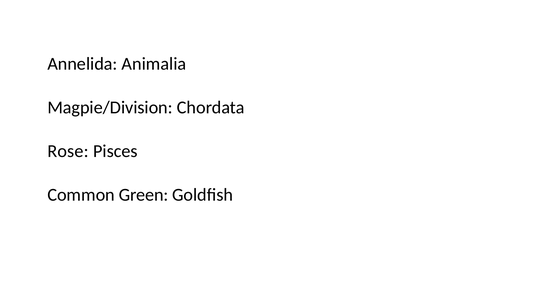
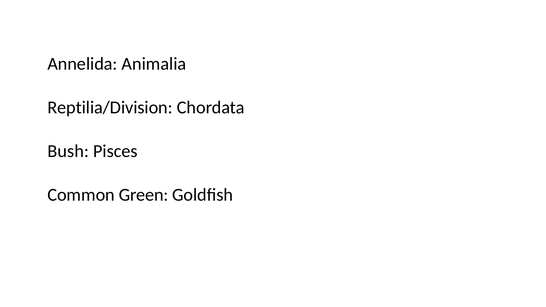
Magpie/Division: Magpie/Division -> Reptilia/Division
Rose: Rose -> Bush
